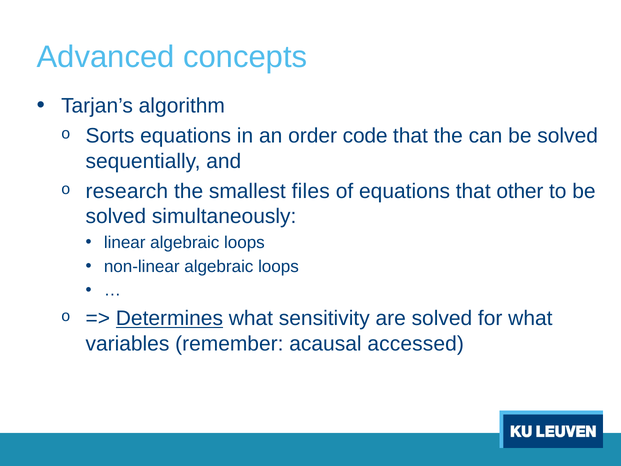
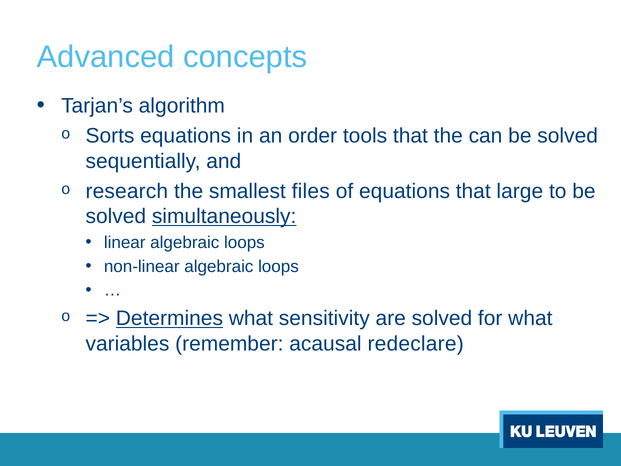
code: code -> tools
other: other -> large
simultaneously underline: none -> present
accessed: accessed -> redeclare
